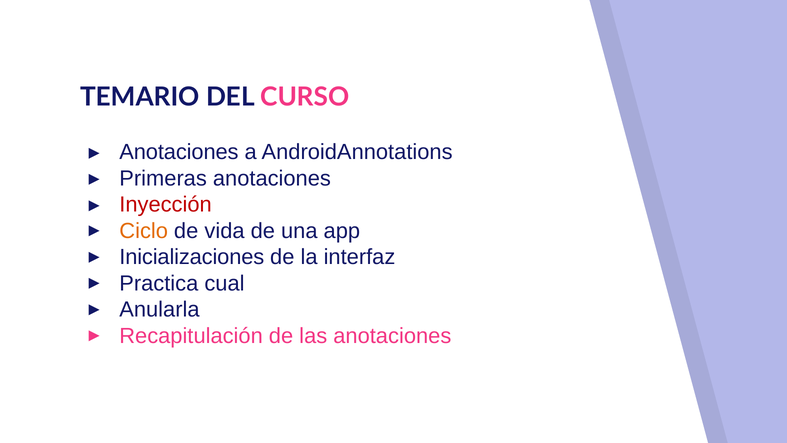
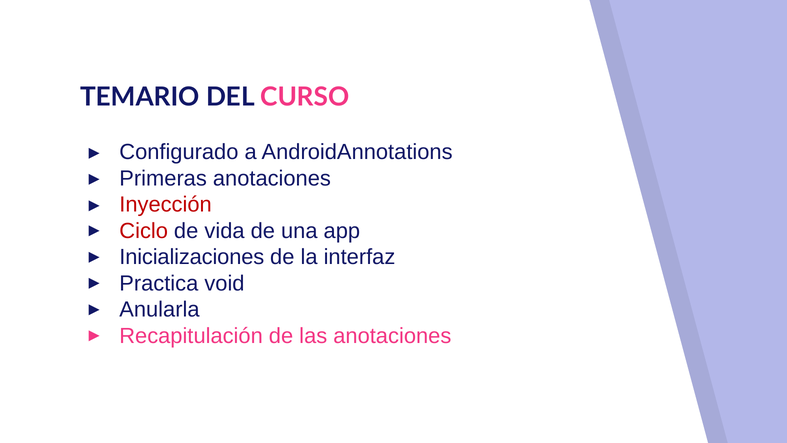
Anotaciones at (179, 152): Anotaciones -> Configurado
Ciclo colour: orange -> red
cual: cual -> void
